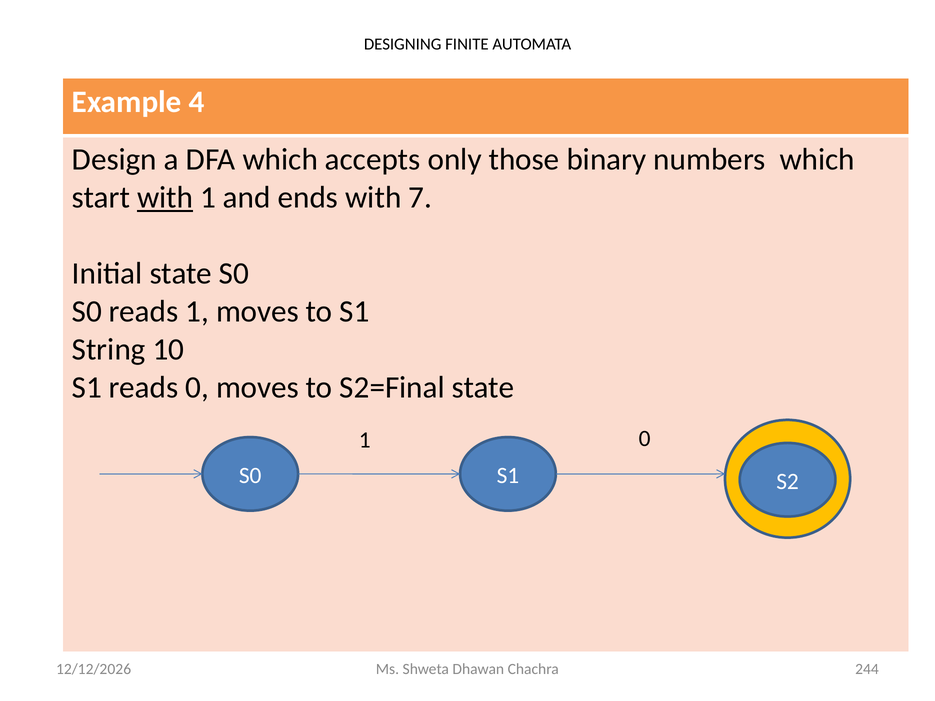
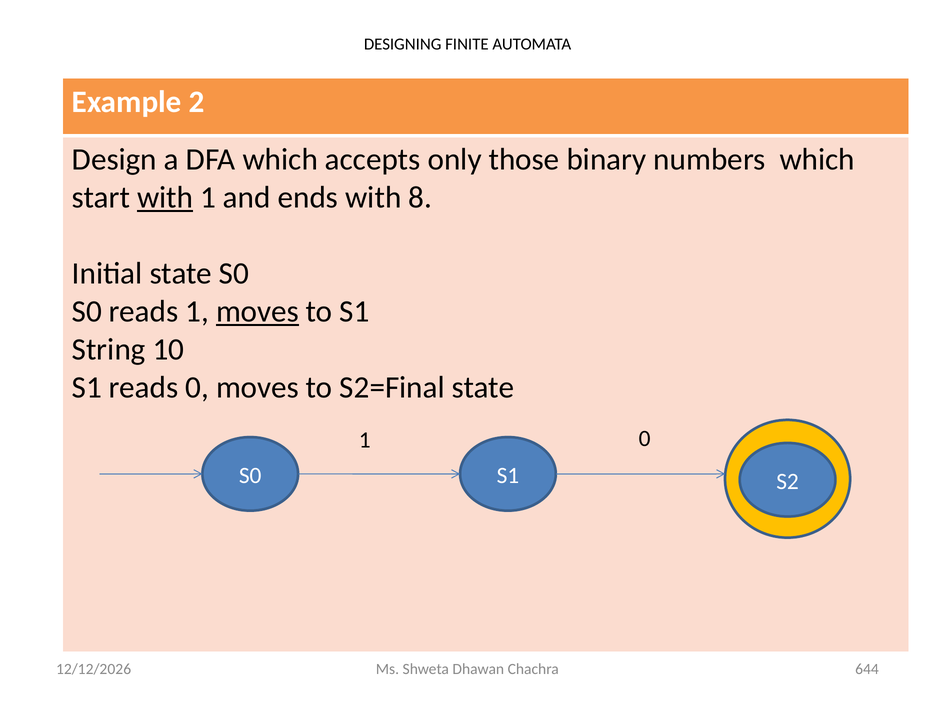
4: 4 -> 2
7: 7 -> 8
moves at (257, 312) underline: none -> present
244: 244 -> 644
